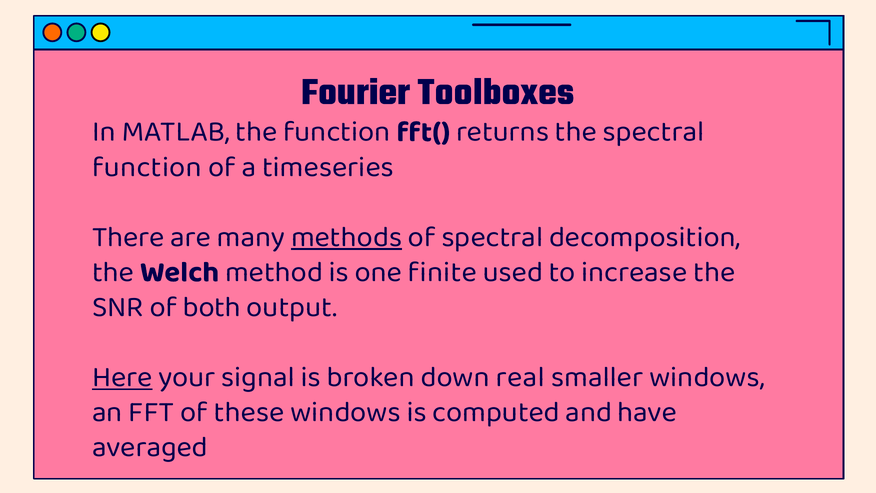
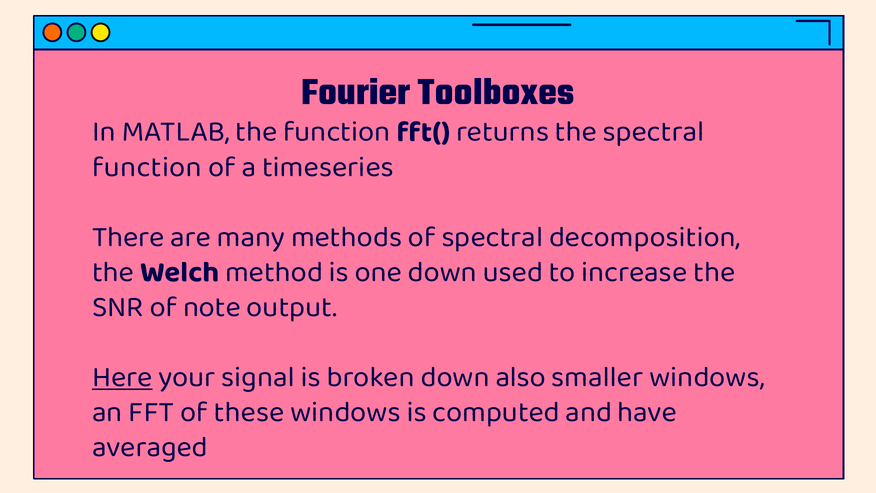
methods underline: present -> none
one finite: finite -> down
both: both -> note
real: real -> also
